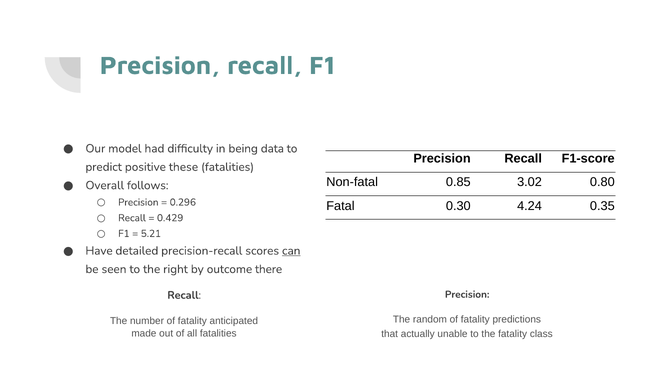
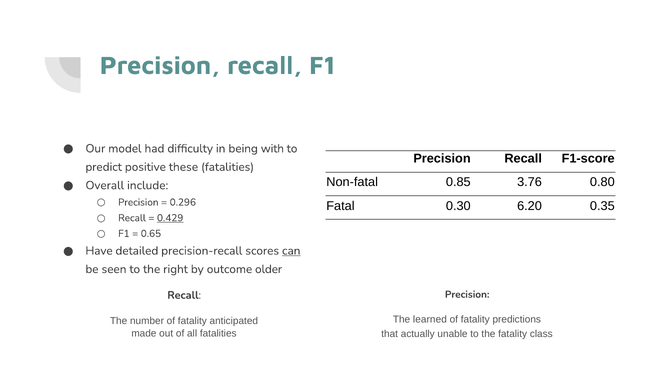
data: data -> with
3.02: 3.02 -> 3.76
follows: follows -> include
4.24: 4.24 -> 6.20
0.429 underline: none -> present
5.21: 5.21 -> 0.65
there: there -> older
random: random -> learned
